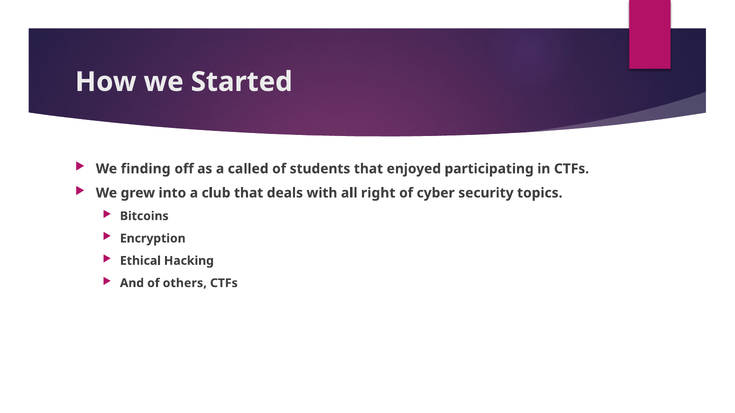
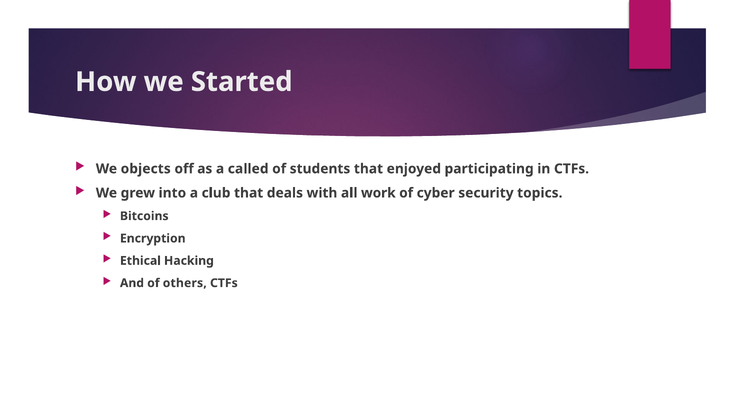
finding: finding -> objects
right: right -> work
